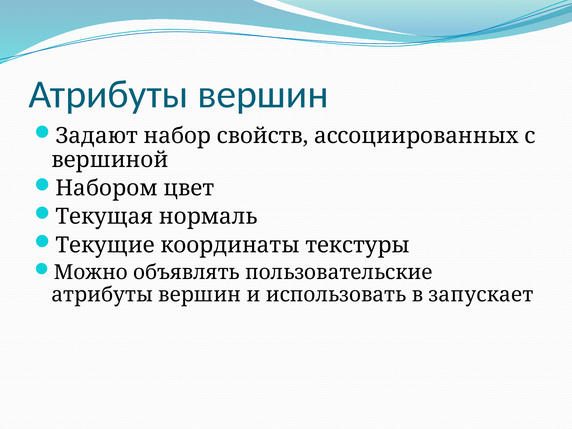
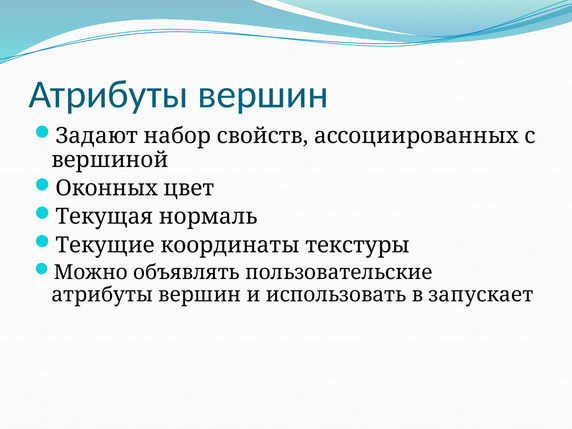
Набором: Набором -> Оконных
